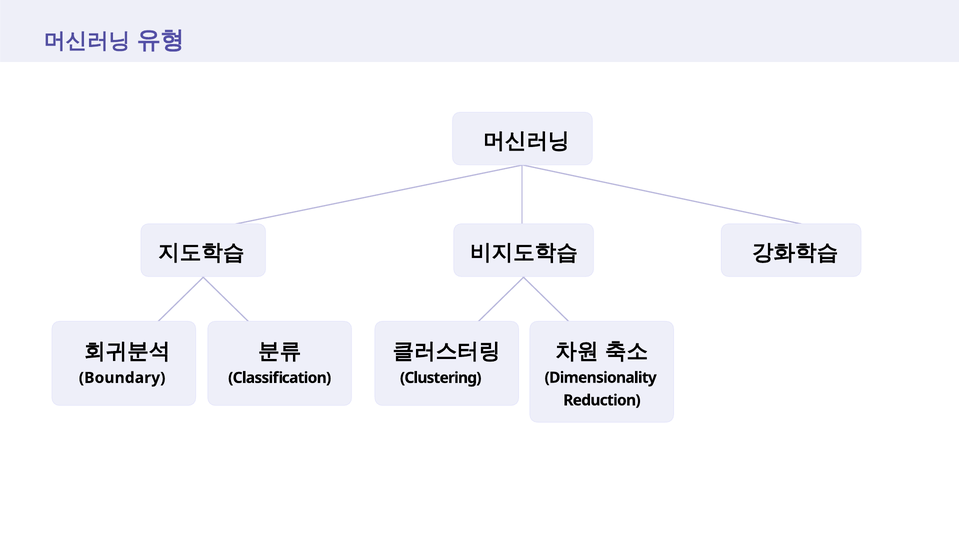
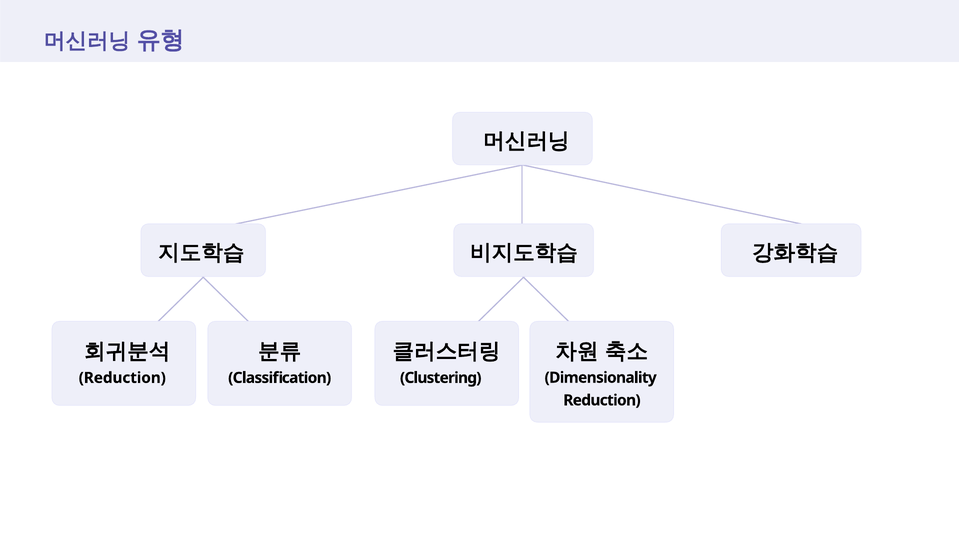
Boundary at (122, 377): Boundary -> Reduction
